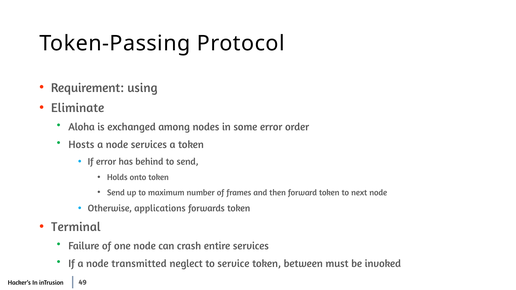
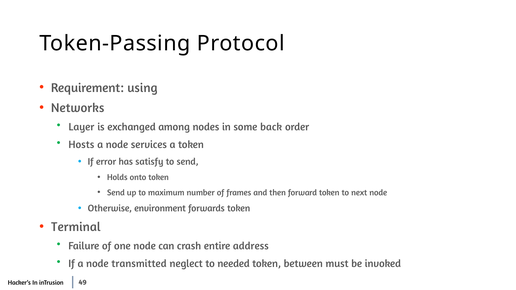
Eliminate: Eliminate -> Networks
Aloha: Aloha -> Layer
some error: error -> back
behind: behind -> satisfy
applications: applications -> environment
entire services: services -> address
service: service -> needed
